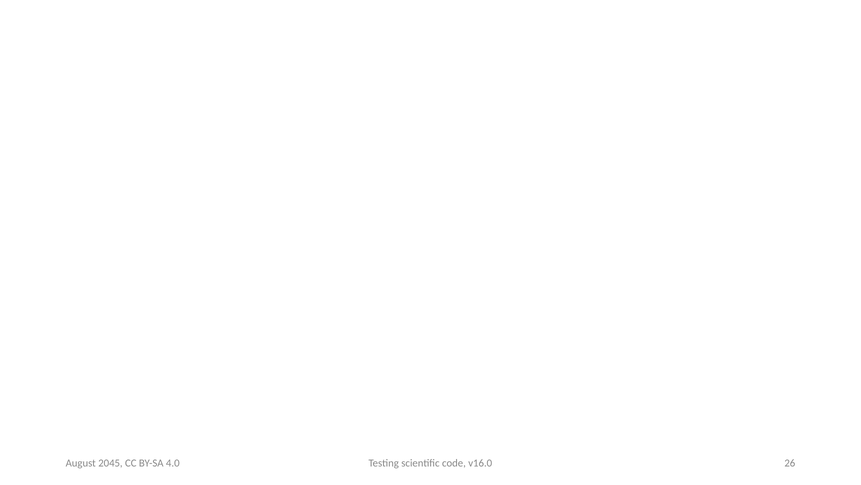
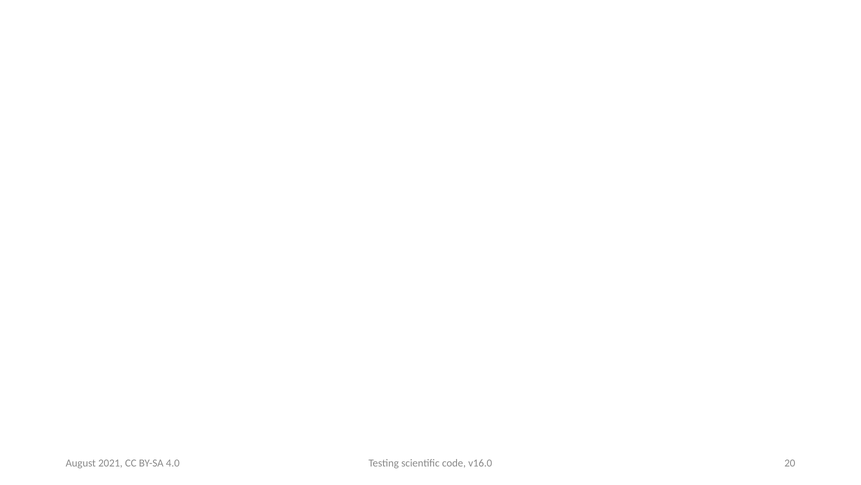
26: 26 -> 20
2045: 2045 -> 2021
